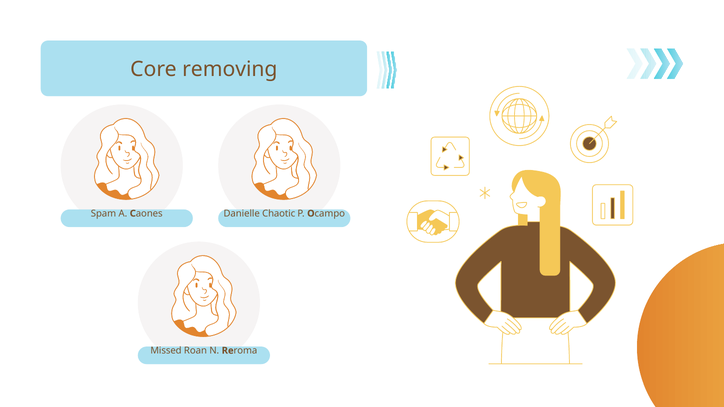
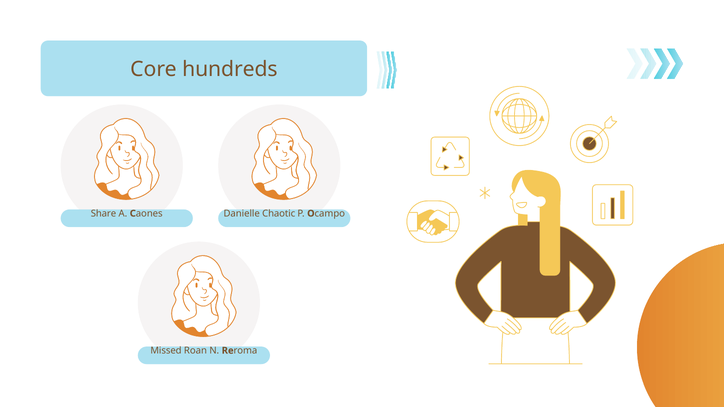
removing: removing -> hundreds
Spam: Spam -> Share
